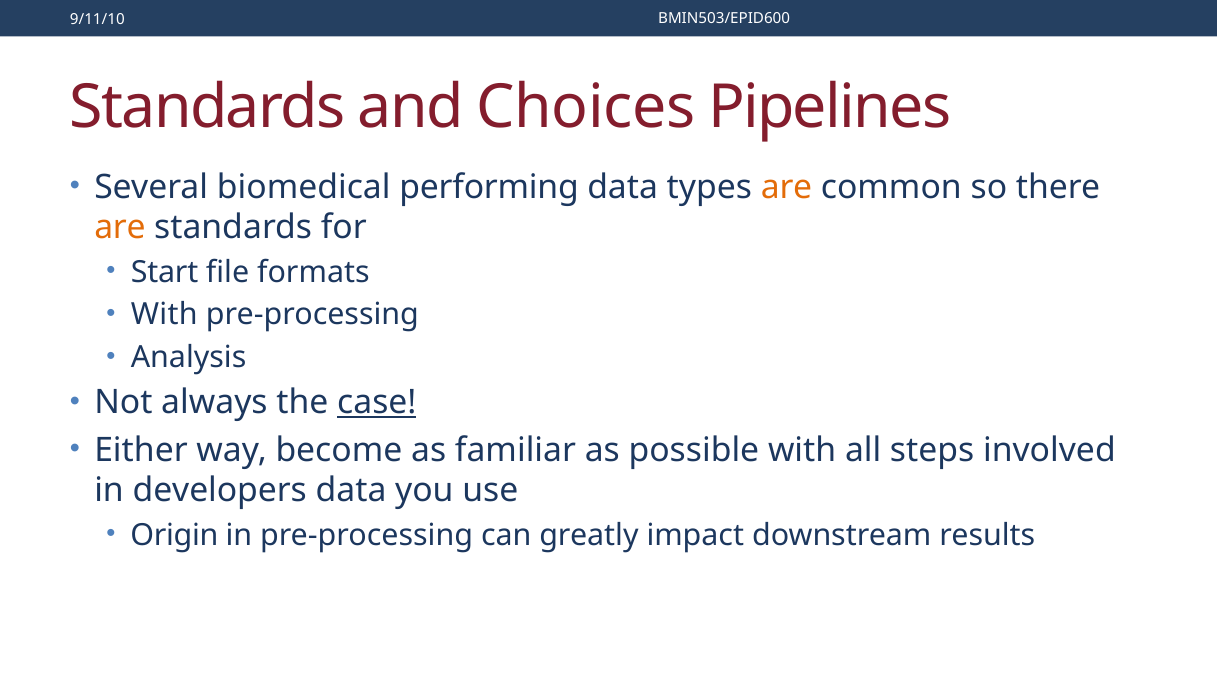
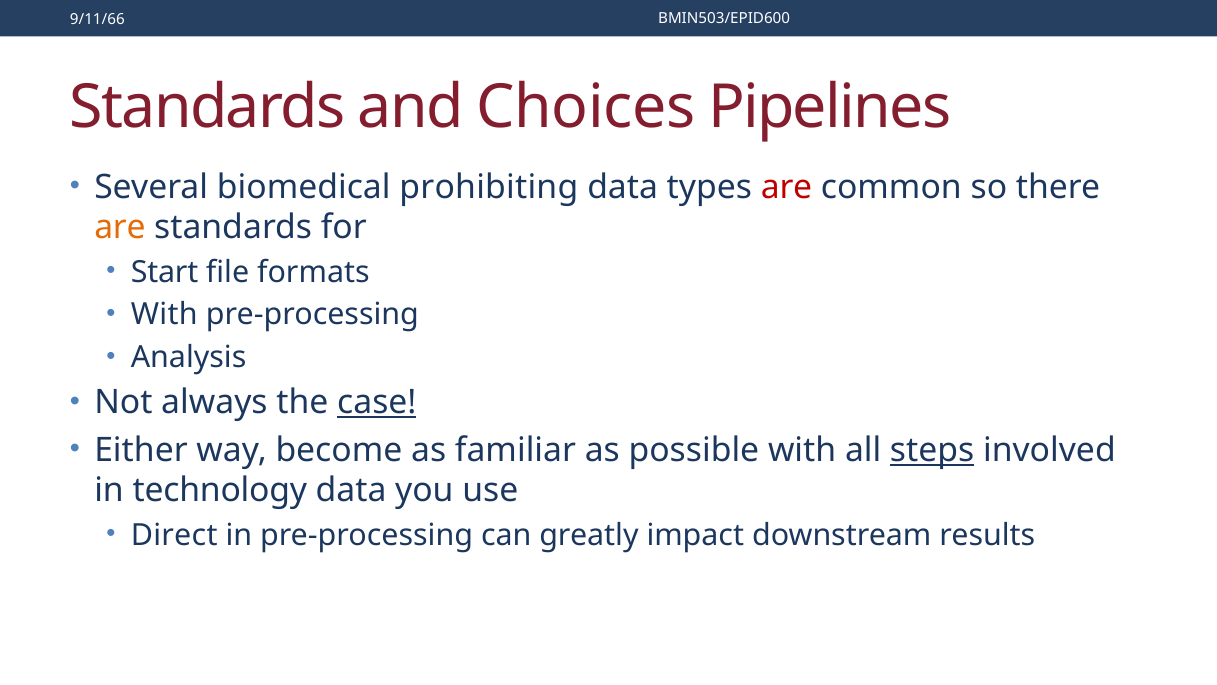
9/11/10: 9/11/10 -> 9/11/66
performing: performing -> prohibiting
are at (787, 187) colour: orange -> red
steps underline: none -> present
developers: developers -> technology
Origin: Origin -> Direct
